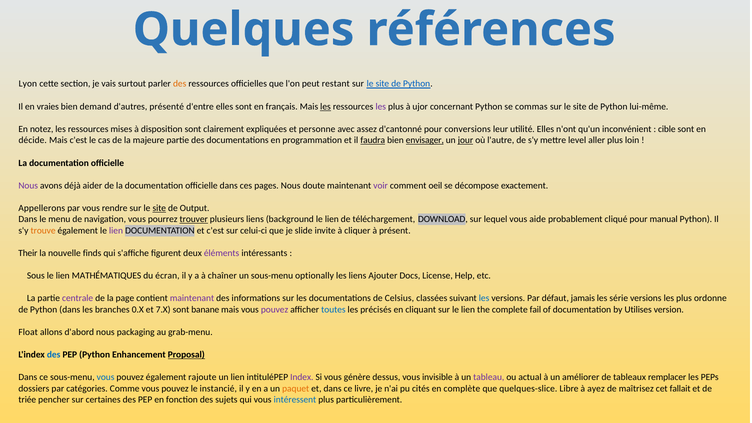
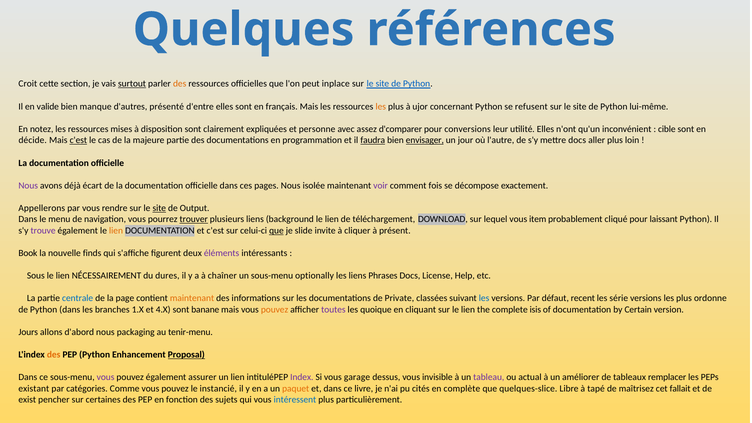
Lyon: Lyon -> Croit
surtout underline: none -> present
restant: restant -> inplace
vraies: vraies -> valide
demand: demand -> manque
les at (325, 107) underline: present -> none
les at (381, 107) colour: purple -> orange
commas: commas -> refusent
d'cantonné: d'cantonné -> d'comparer
c'est at (78, 140) underline: none -> present
jour underline: present -> none
mettre level: level -> docs
aider: aider -> écart
doute: doute -> isolée
oeil: oeil -> fois
aide: aide -> item
manual: manual -> laissant
trouve colour: orange -> purple
lien at (116, 231) colour: purple -> orange
que at (276, 231) underline: none -> present
Their: Their -> Book
MATHÉMATIQUES: MATHÉMATIQUES -> NÉCESSAIREMENT
écran: écran -> dures
Ajouter: Ajouter -> Phrases
centrale colour: purple -> blue
maintenant at (192, 298) colour: purple -> orange
Celsius: Celsius -> Private
jamais: jamais -> recent
0.X: 0.X -> 1.X
7.X: 7.X -> 4.X
pouvez at (275, 310) colour: purple -> orange
toutes colour: blue -> purple
précisés: précisés -> quoique
fail: fail -> isis
Utilises: Utilises -> Certain
Float: Float -> Jours
grab-menu: grab-menu -> tenir-menu
des at (54, 355) colour: blue -> orange
vous at (106, 377) colour: blue -> purple
rajoute: rajoute -> assurer
génère: génère -> garage
dossiers: dossiers -> existant
ayez: ayez -> tapé
triée: triée -> exist
